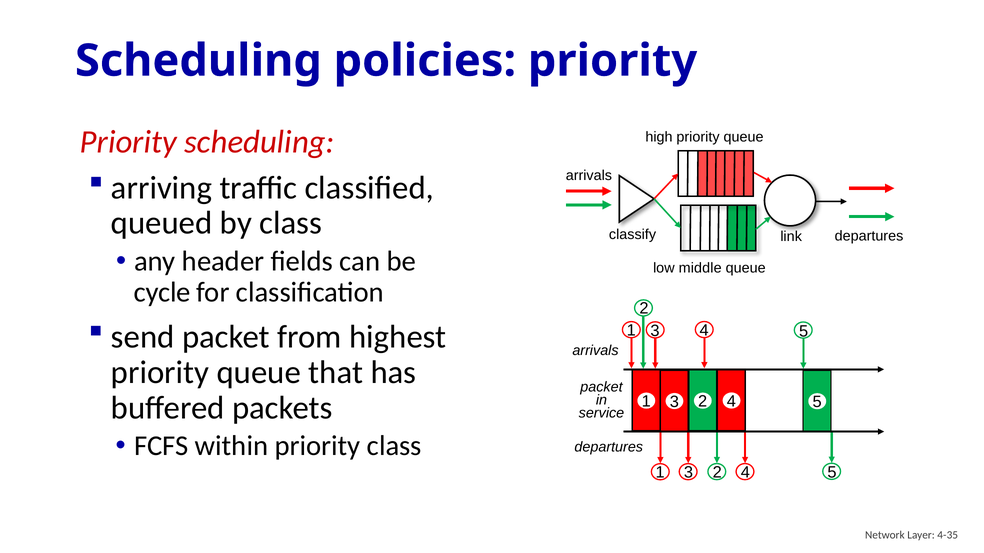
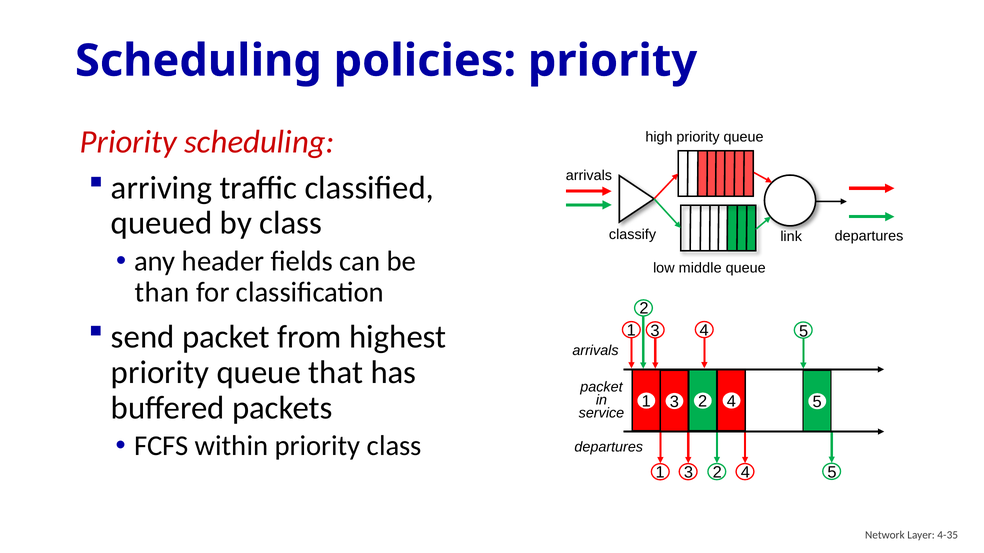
cycle: cycle -> than
